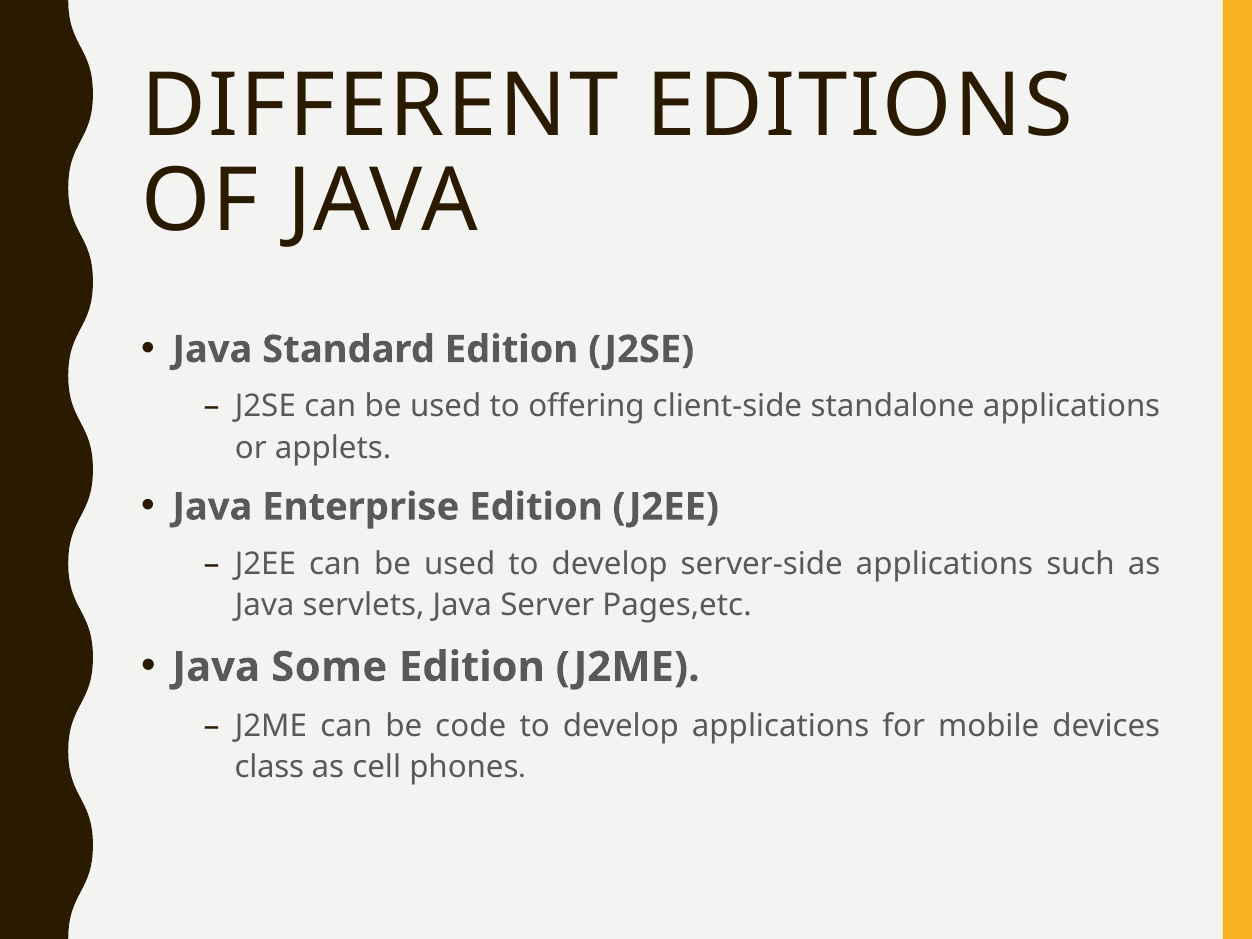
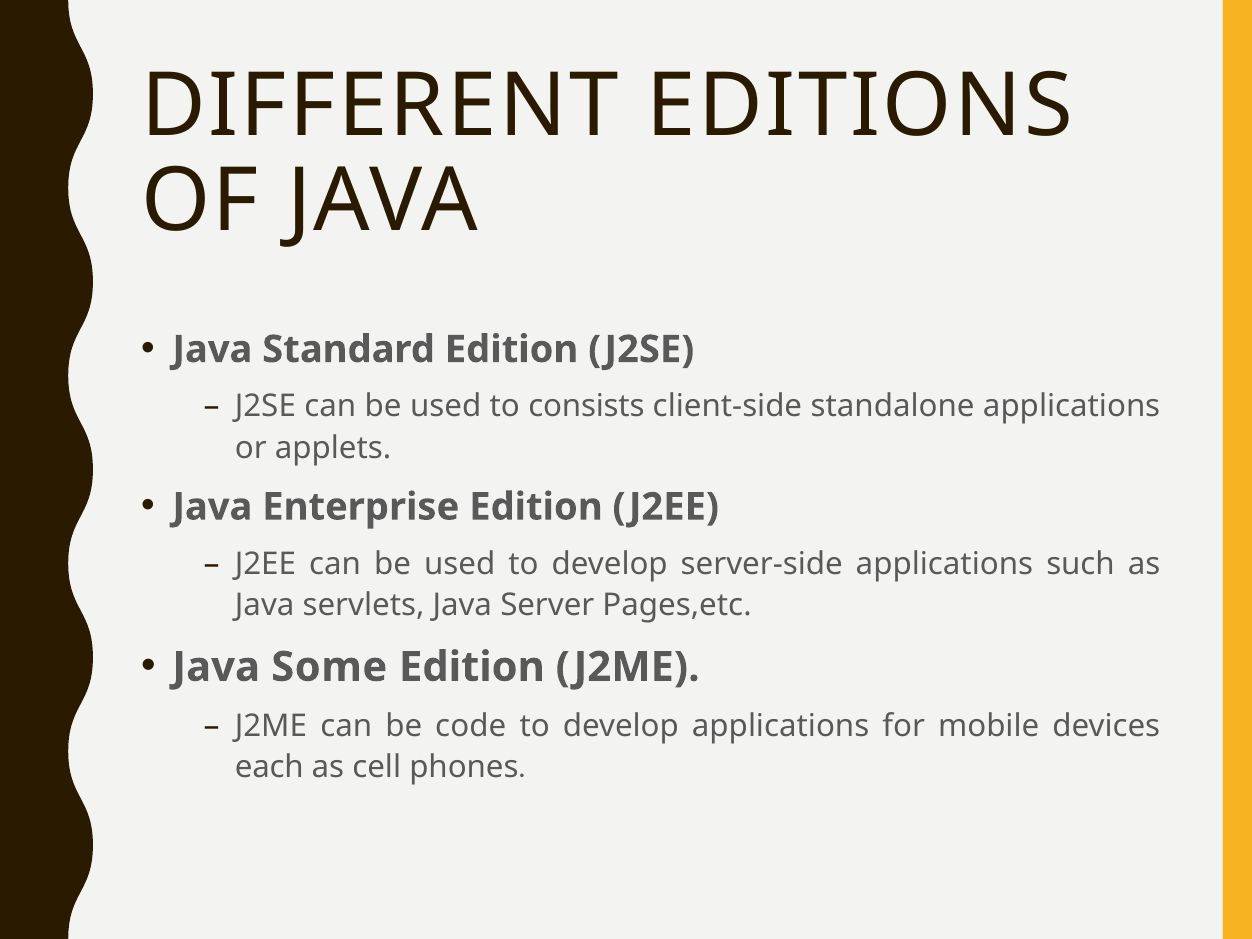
offering: offering -> consists
class: class -> each
